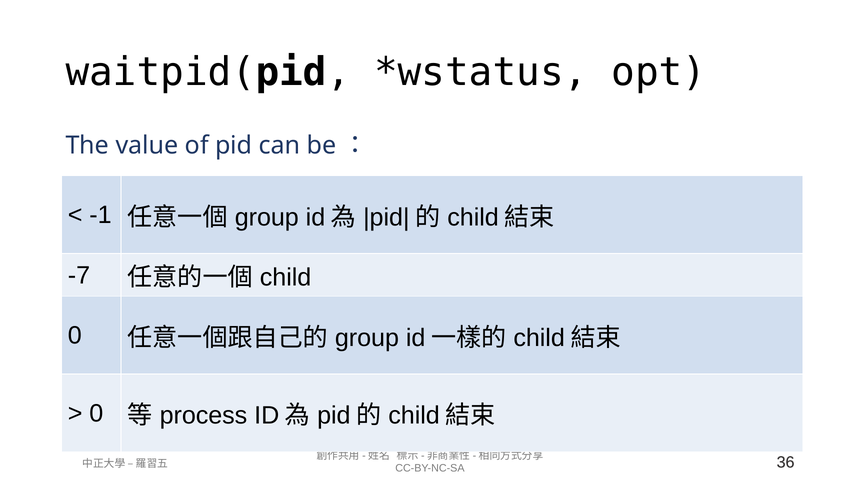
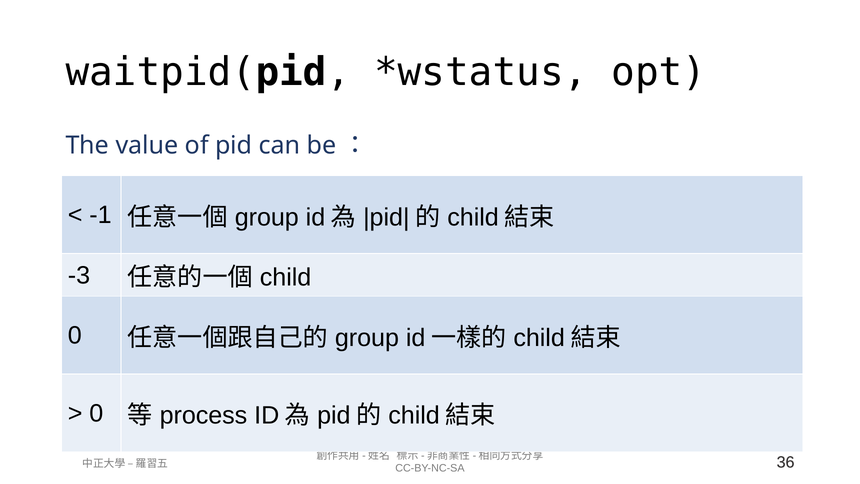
-7: -7 -> -3
